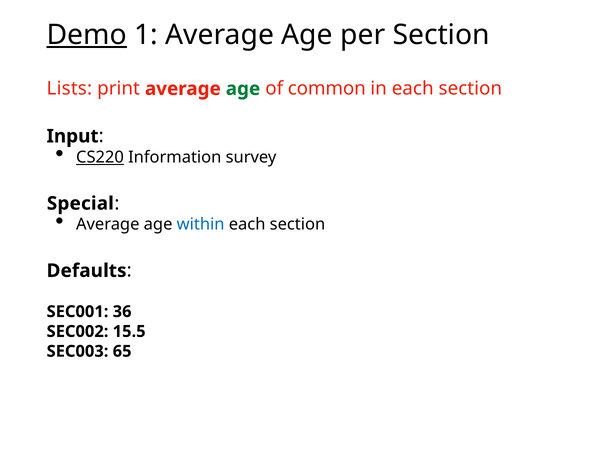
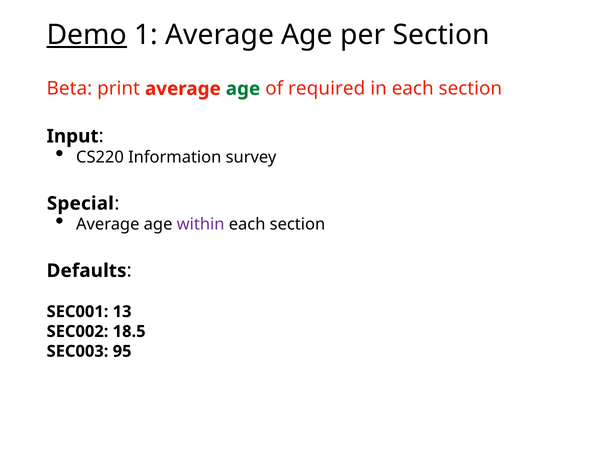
Lists: Lists -> Beta
common: common -> required
CS220 underline: present -> none
within colour: blue -> purple
36: 36 -> 13
15.5: 15.5 -> 18.5
65: 65 -> 95
